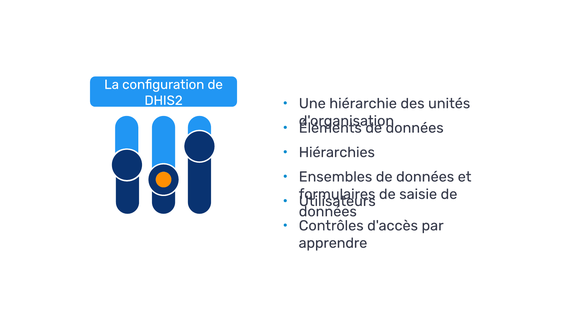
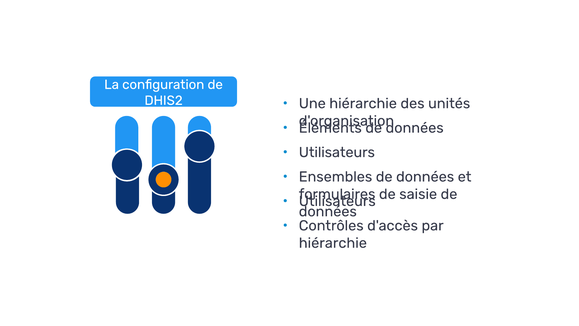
Hiérarchies at (337, 152): Hiérarchies -> Utilisateurs
apprendre at (333, 243): apprendre -> hiérarchie
